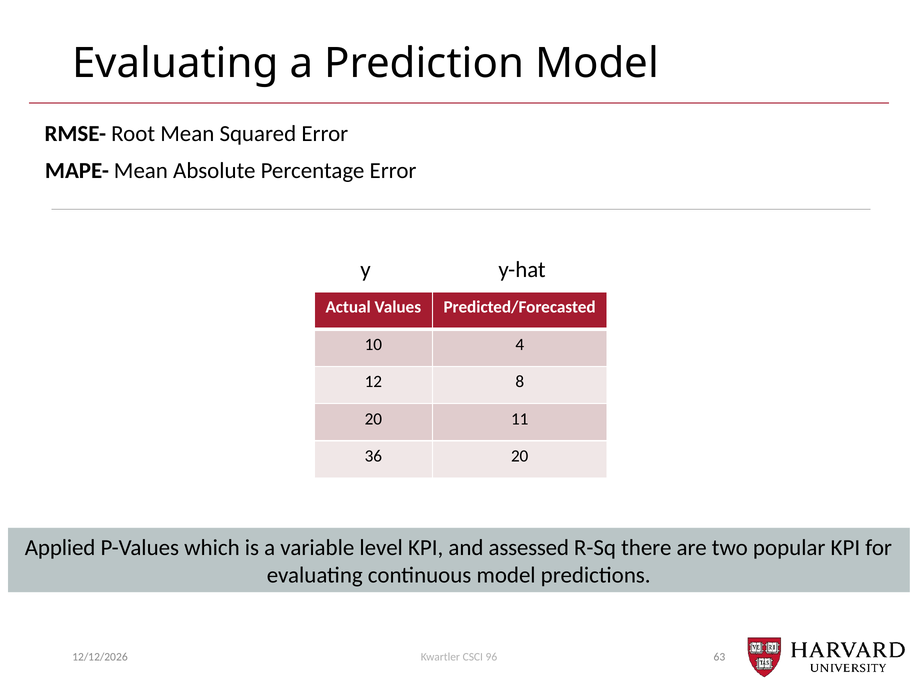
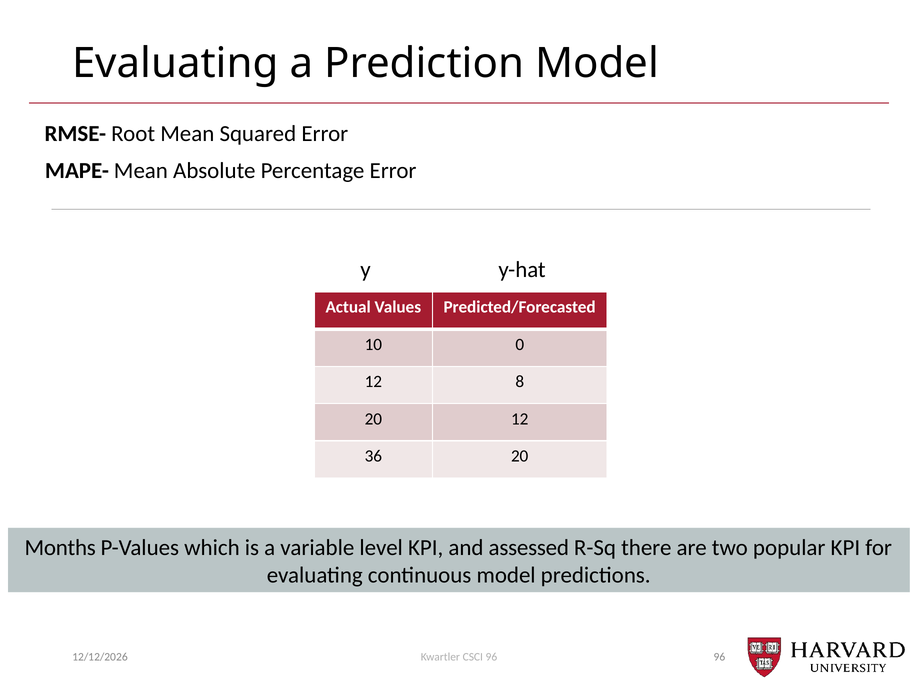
4: 4 -> 0
20 11: 11 -> 12
Applied: Applied -> Months
63 at (719, 657): 63 -> 96
